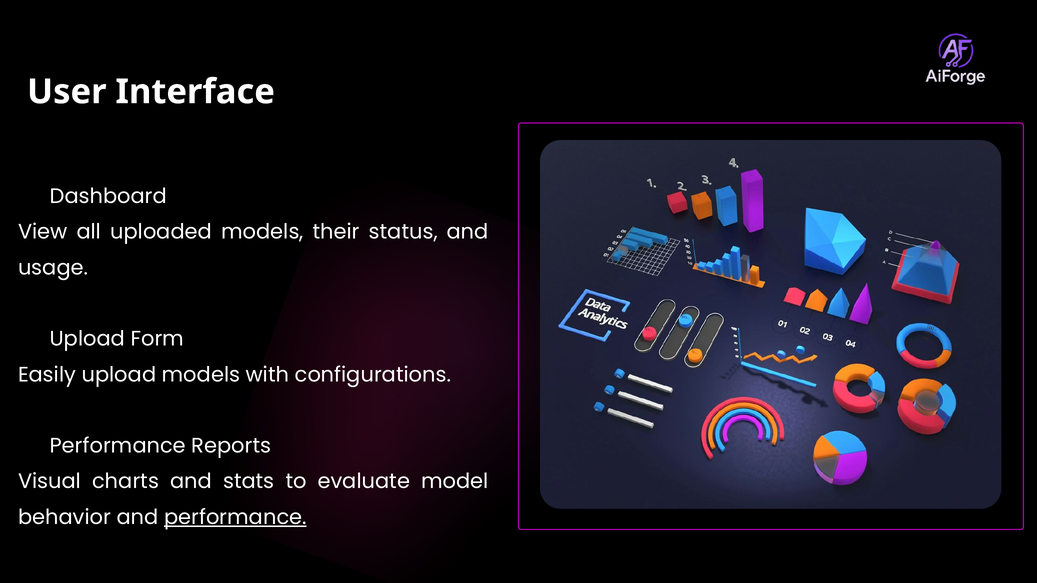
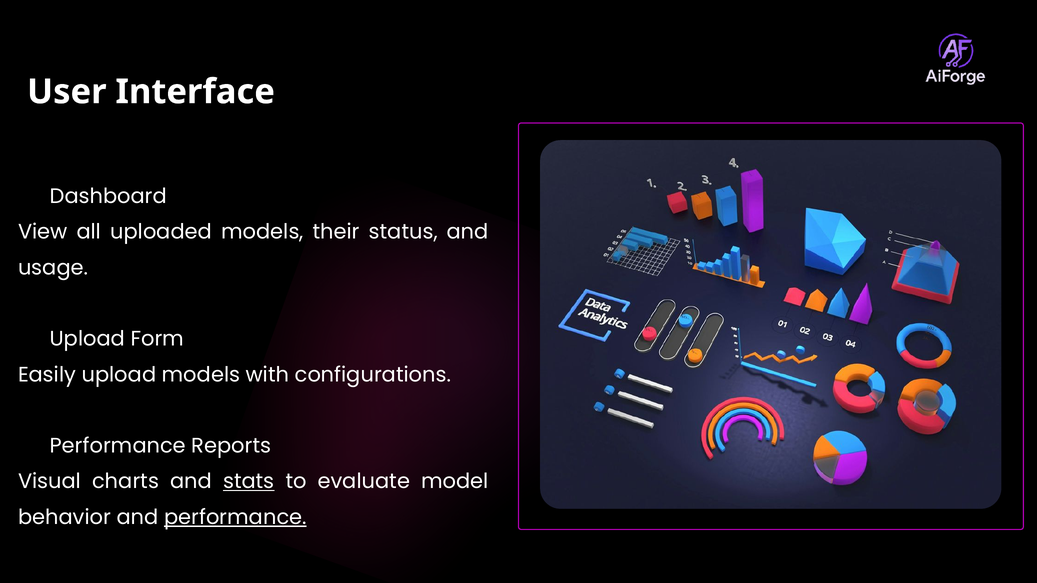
stats underline: none -> present
